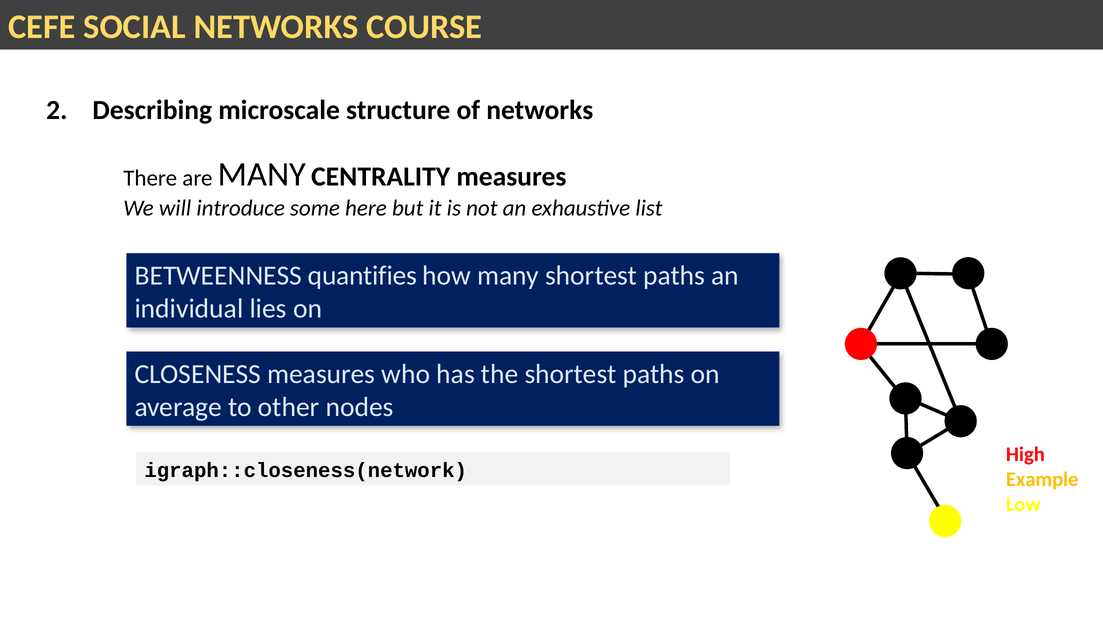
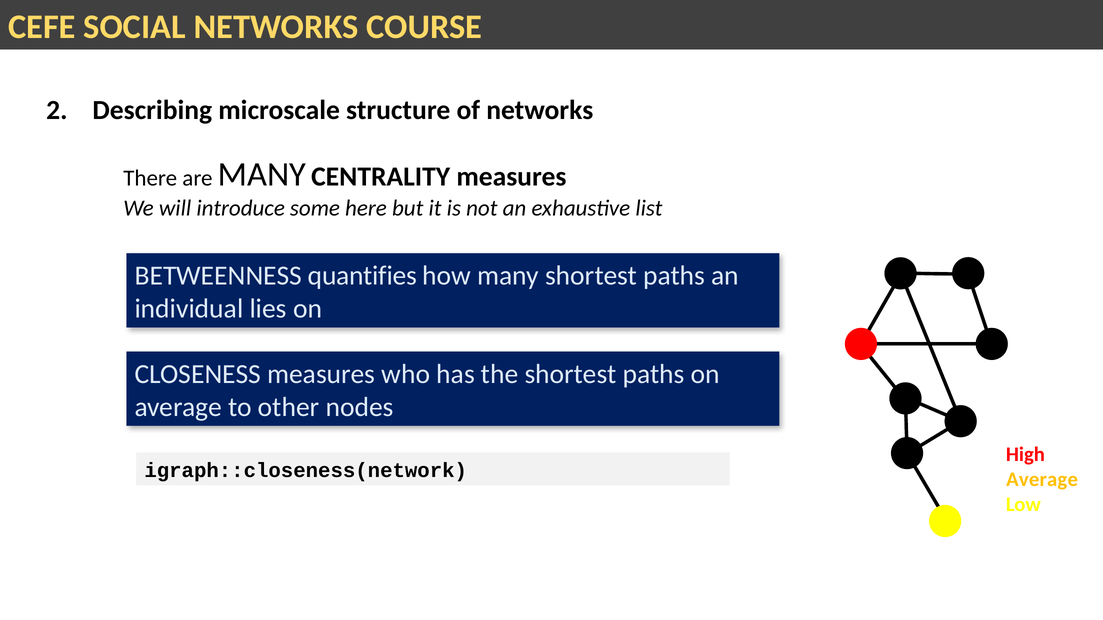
Example at (1042, 480): Example -> Average
